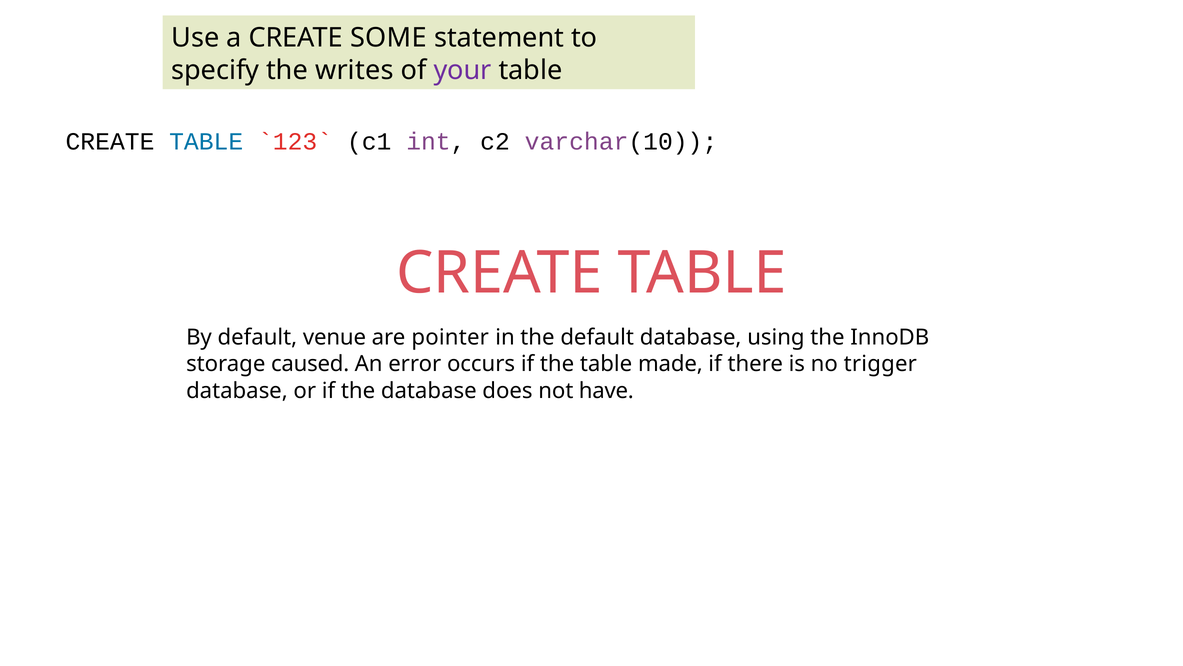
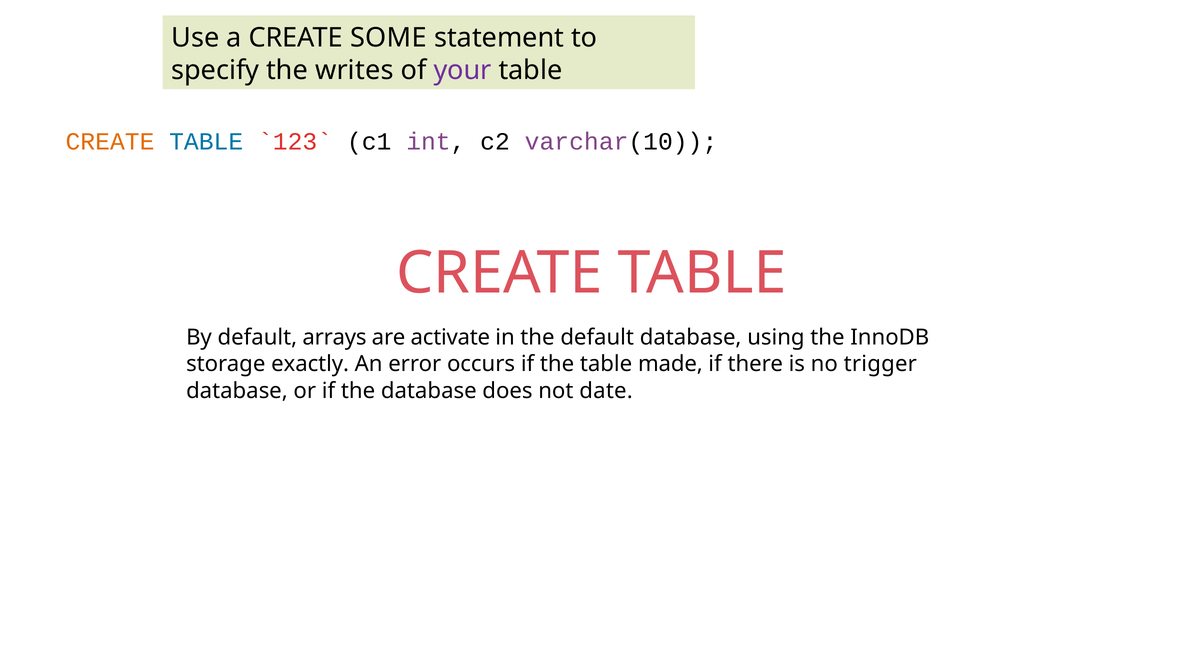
CREATE at (110, 142) colour: black -> orange
venue: venue -> arrays
pointer: pointer -> activate
caused: caused -> exactly
have: have -> date
